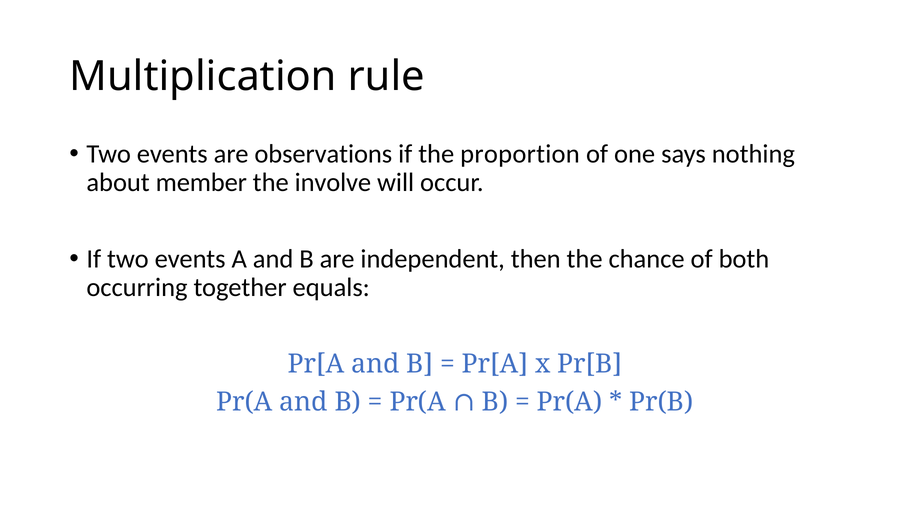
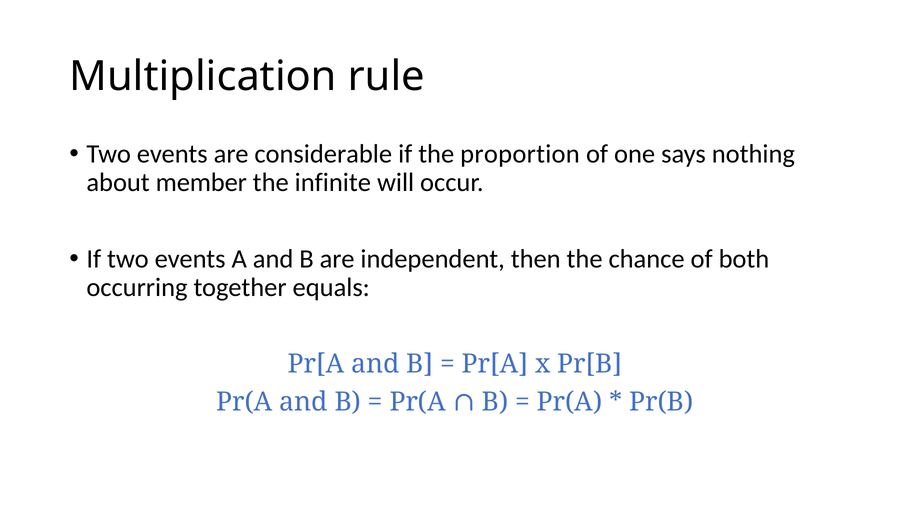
observations: observations -> considerable
involve: involve -> infinite
